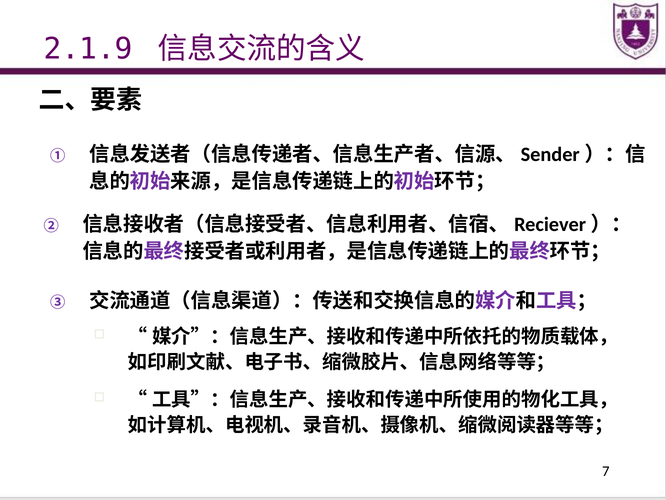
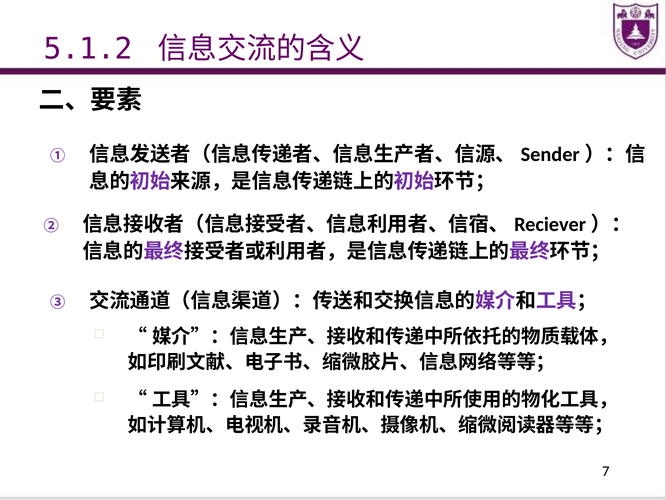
2.1.9: 2.1.9 -> 5.1.2
